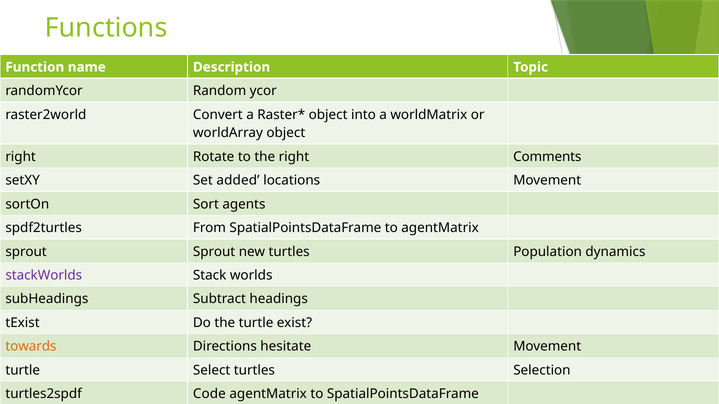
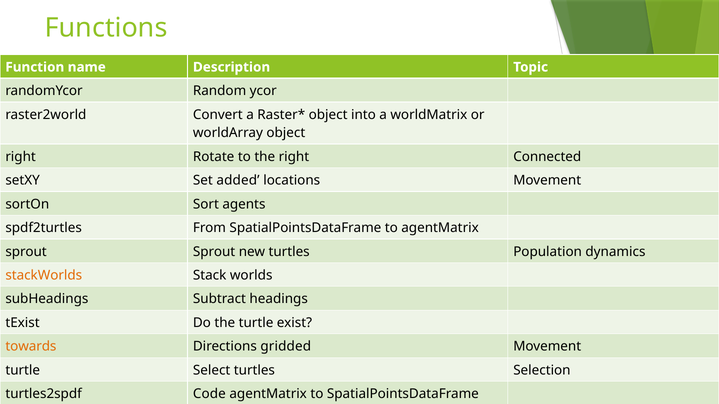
Comments: Comments -> Connected
stackWorlds colour: purple -> orange
hesitate: hesitate -> gridded
